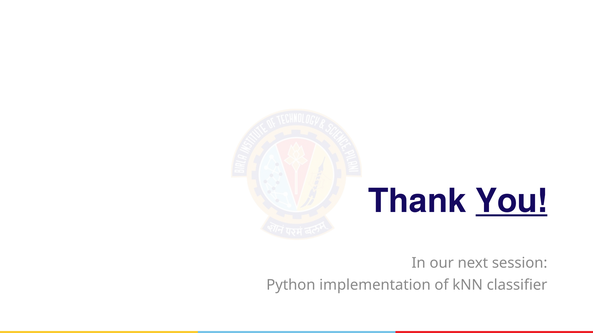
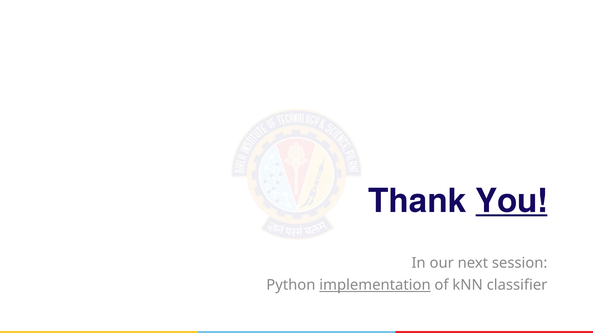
implementation underline: none -> present
